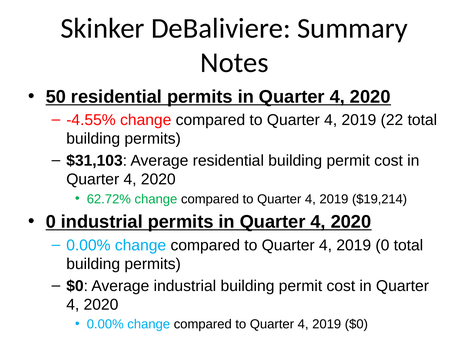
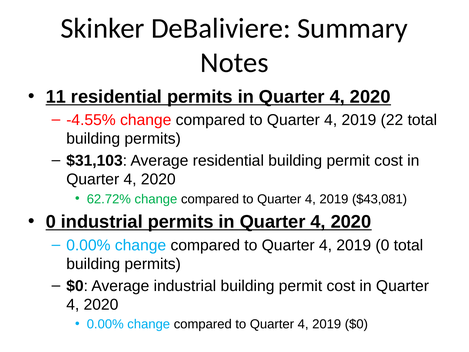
50: 50 -> 11
$19,214: $19,214 -> $43,081
